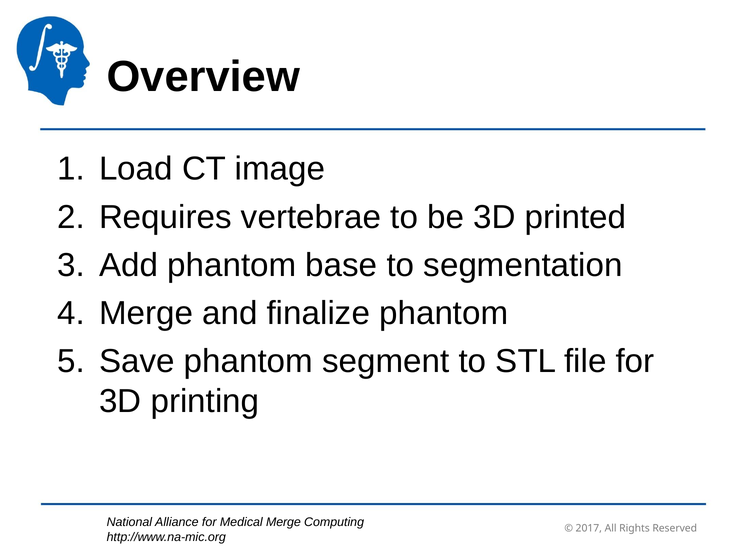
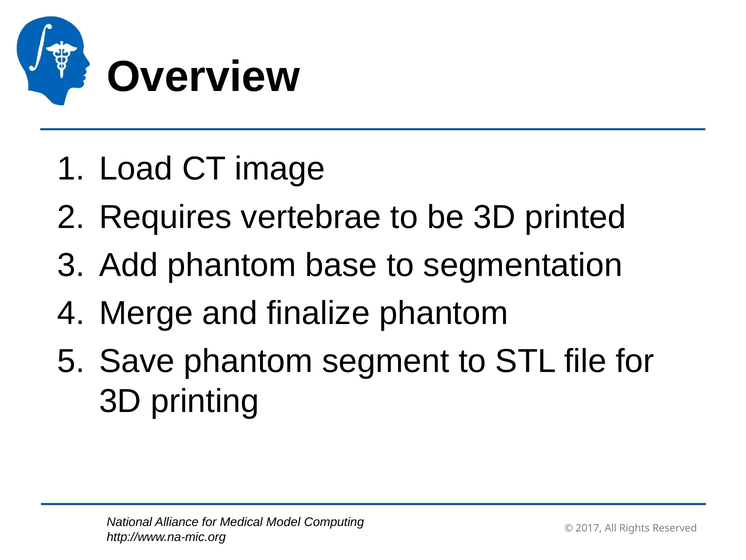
Merge at (283, 522): Merge -> Model
